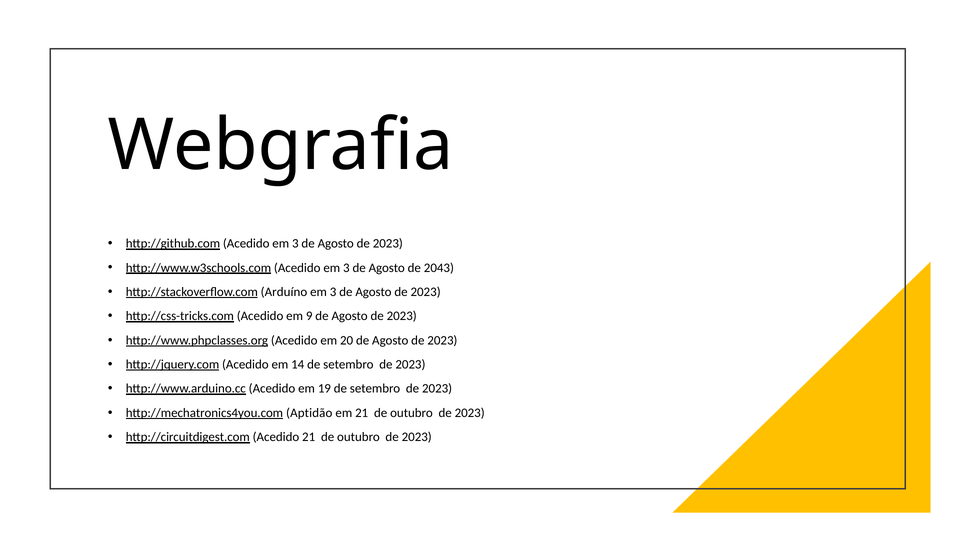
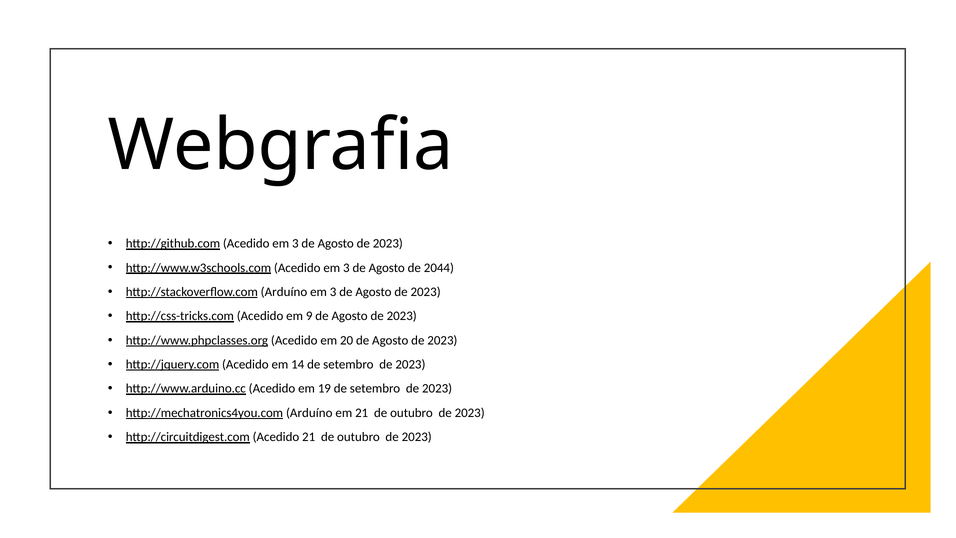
2043: 2043 -> 2044
http://mechatronics4you.com Aptidão: Aptidão -> Arduíno
